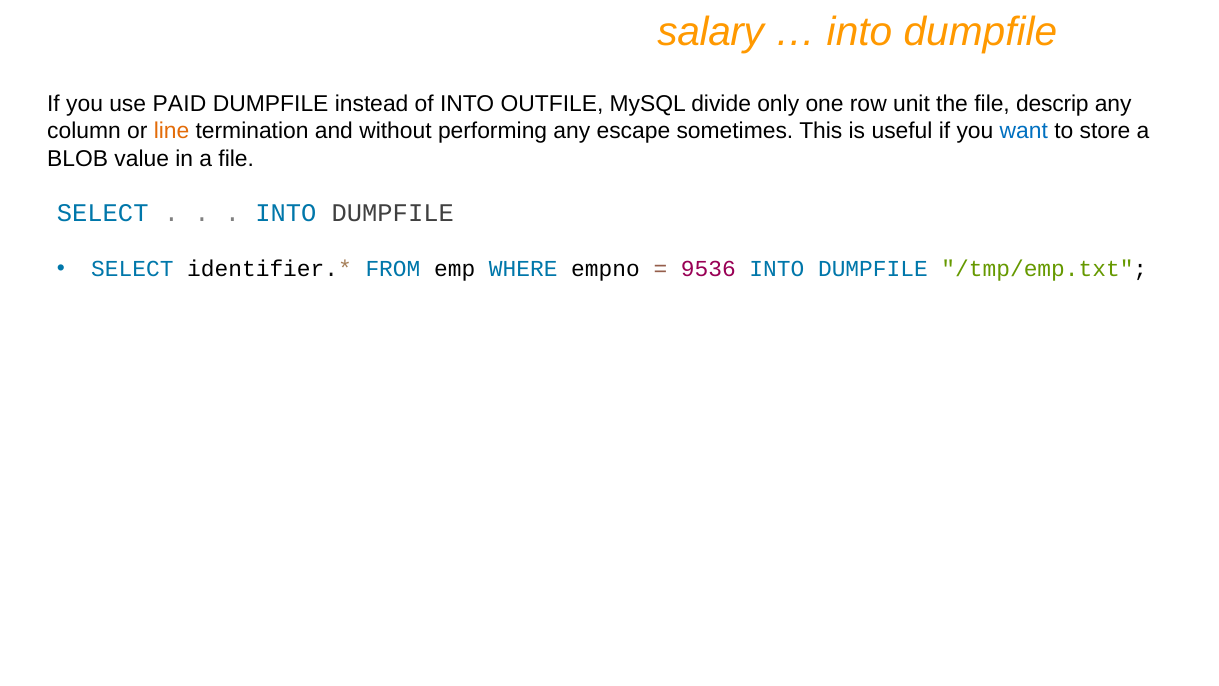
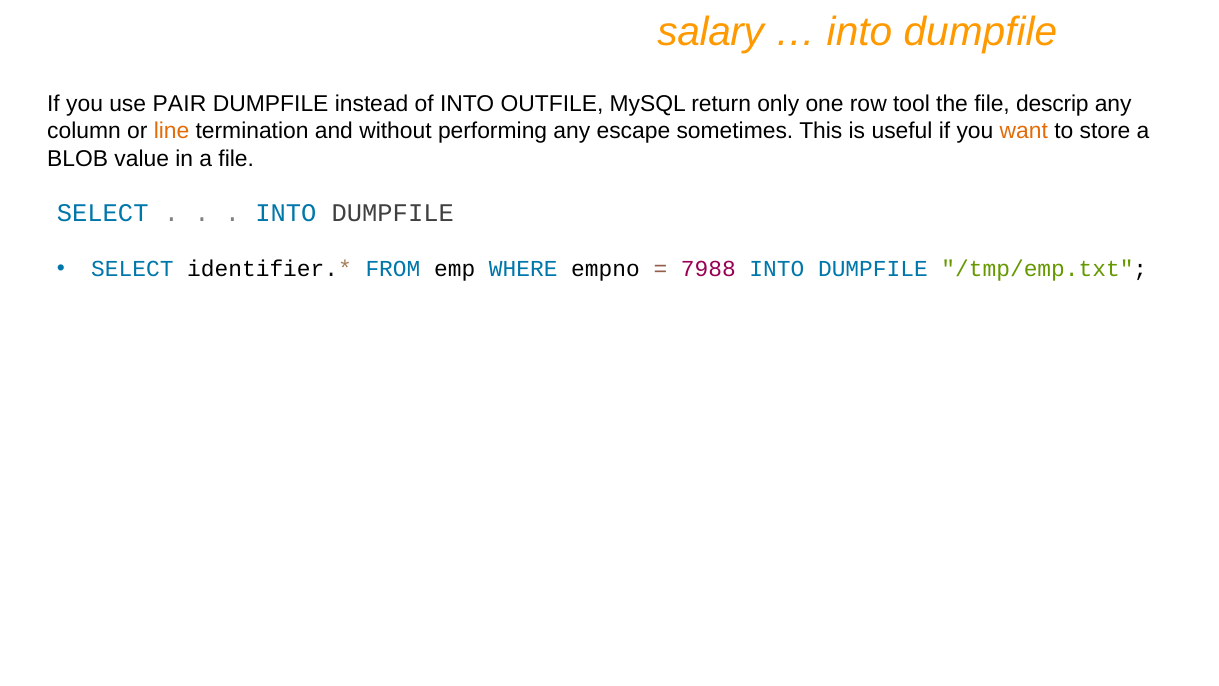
PAID: PAID -> PAIR
divide: divide -> return
unit: unit -> tool
want colour: blue -> orange
9536: 9536 -> 7988
